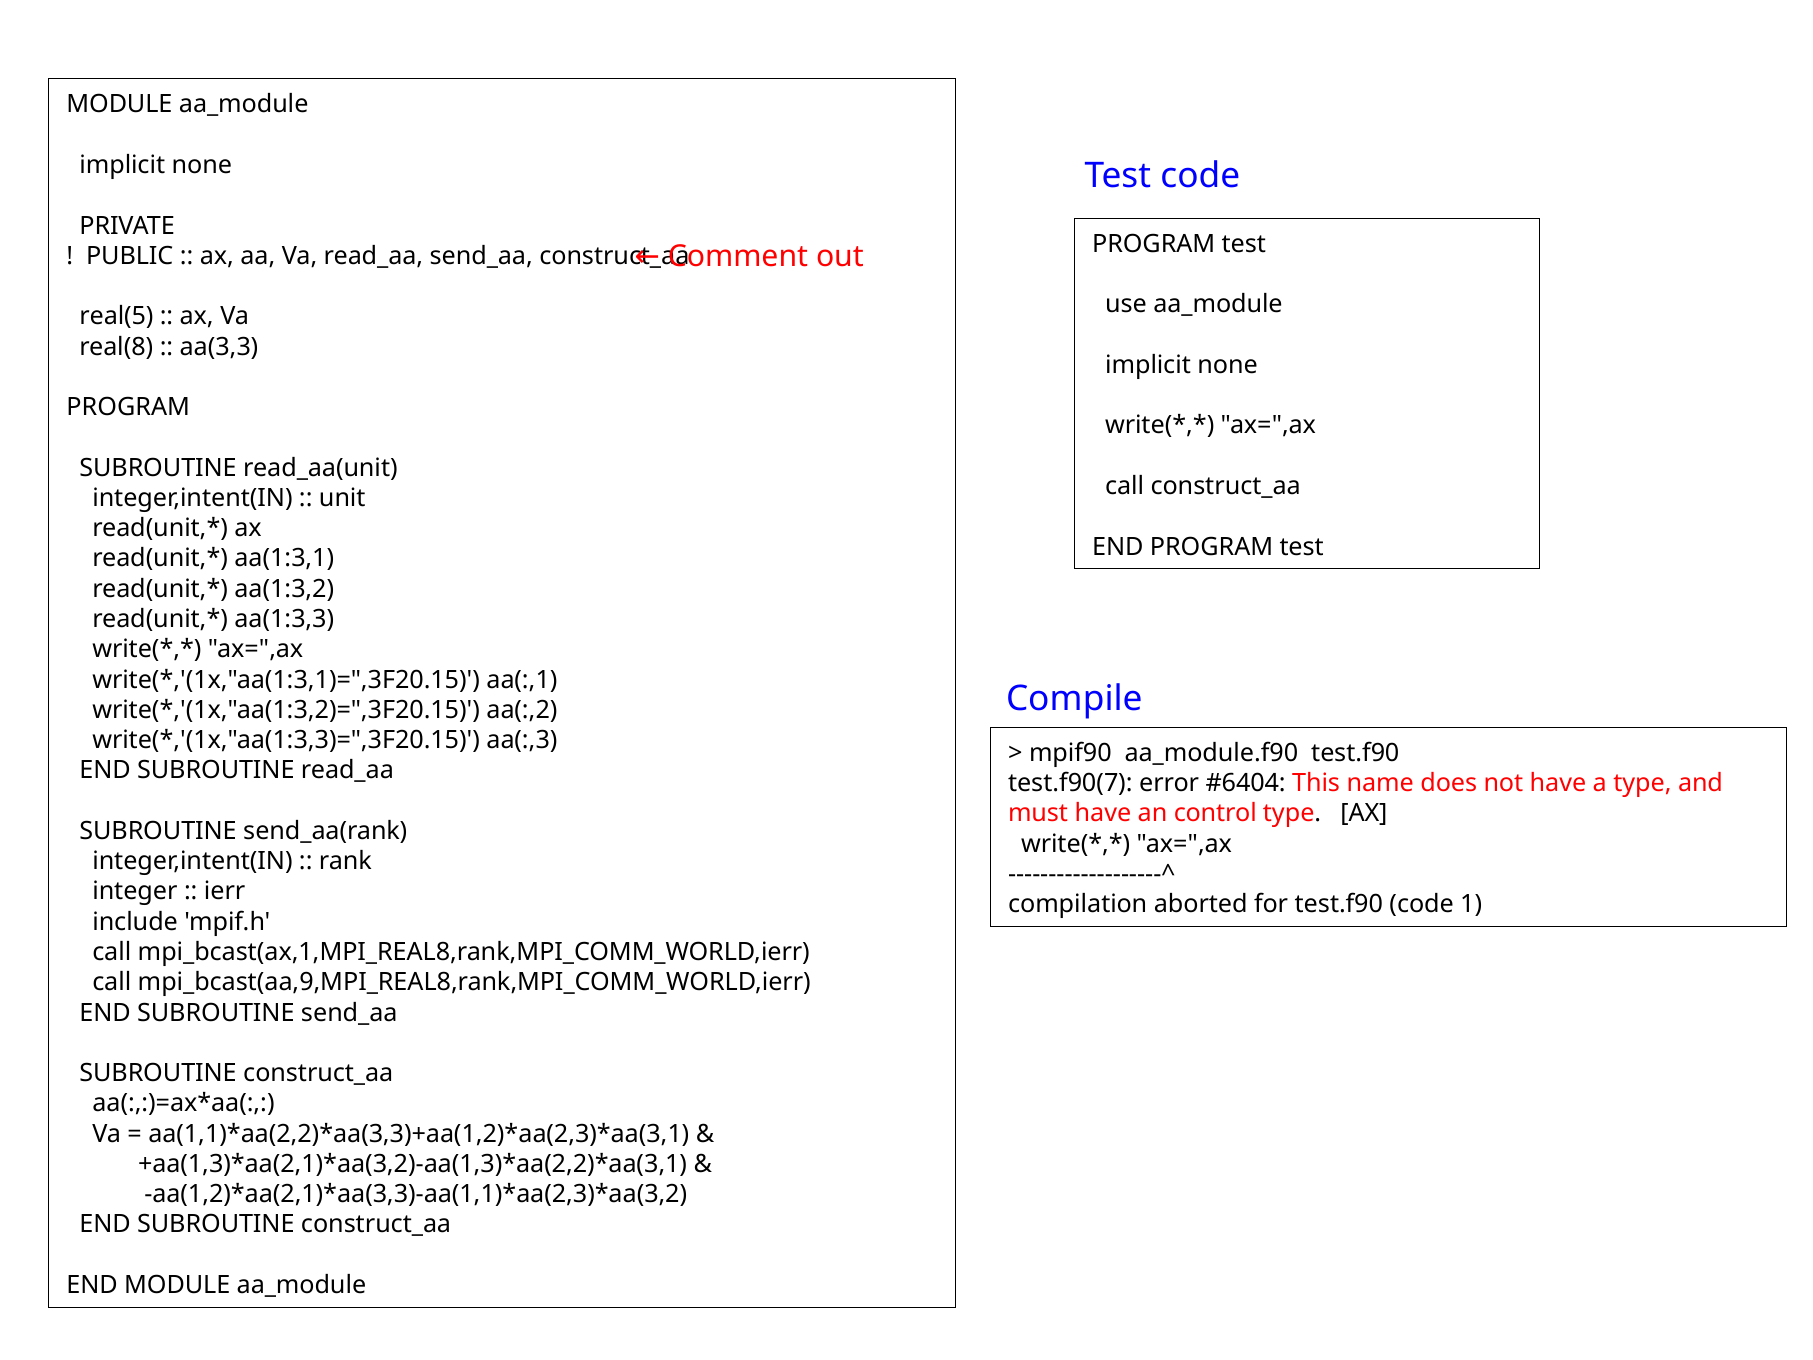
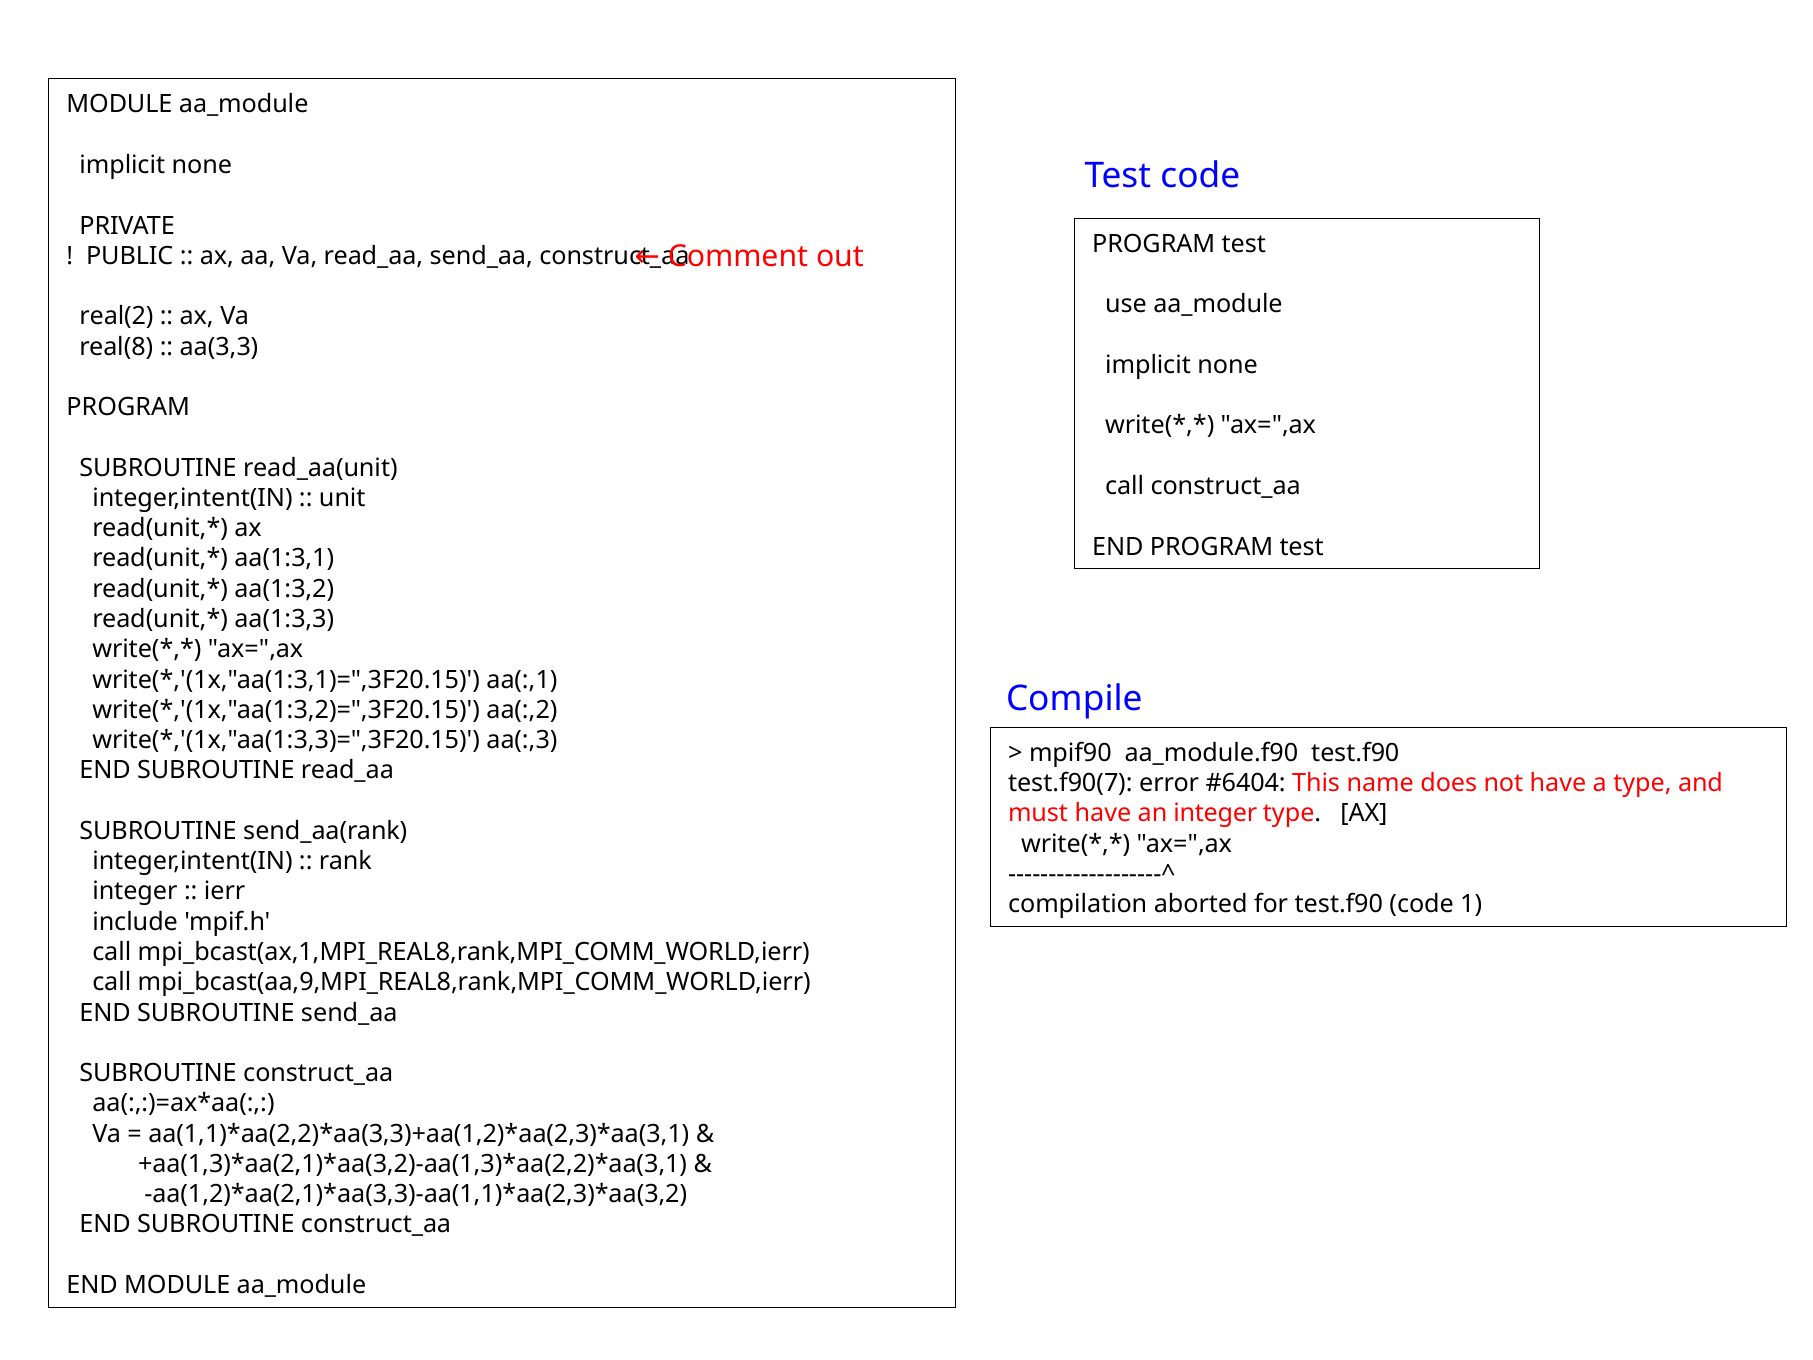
real(5: real(5 -> real(2
an control: control -> integer
